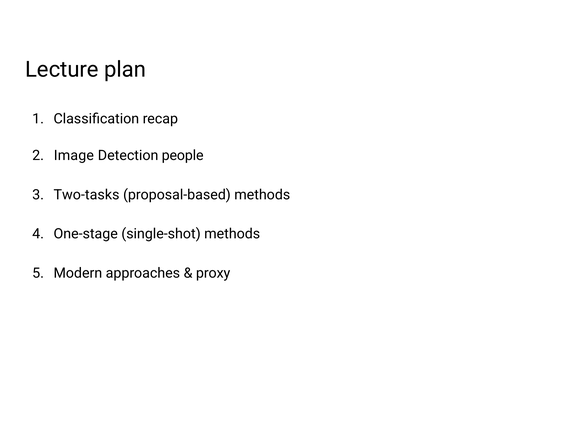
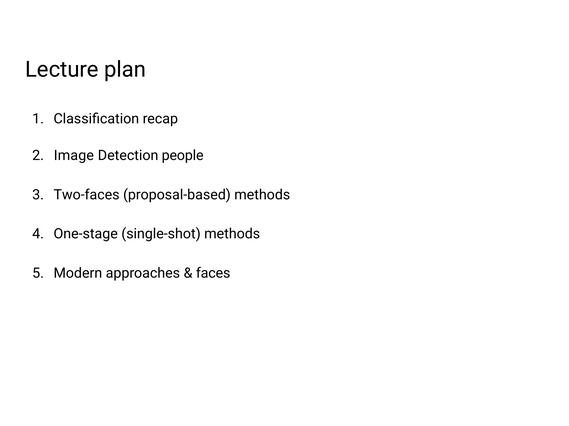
Two-tasks: Two-tasks -> Two-faces
proxy: proxy -> faces
